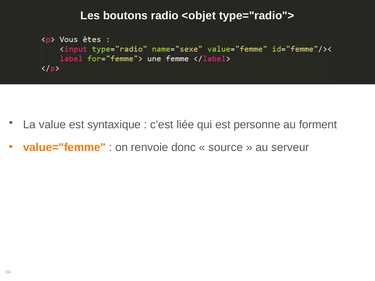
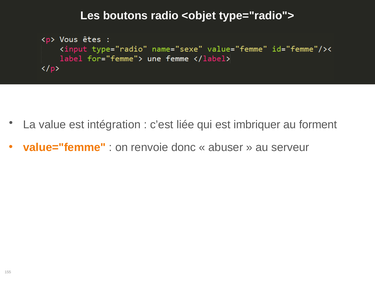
syntaxique: syntaxique -> intégration
personne: personne -> imbriquer
source: source -> abuser
